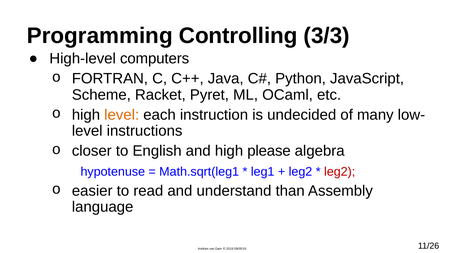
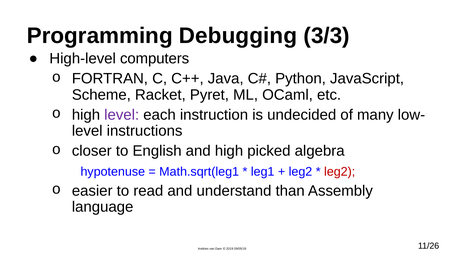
Controlling: Controlling -> Debugging
level at (122, 115) colour: orange -> purple
please: please -> picked
